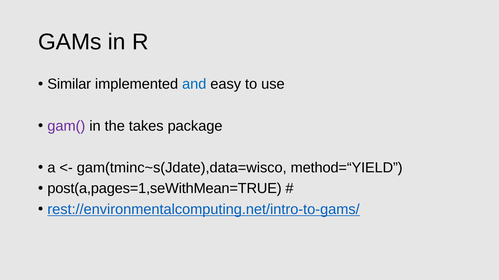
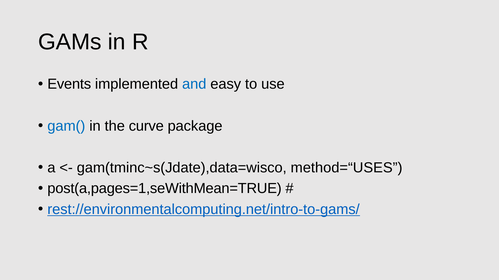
Similar: Similar -> Events
gam( colour: purple -> blue
takes: takes -> curve
method=“YIELD: method=“YIELD -> method=“USES
